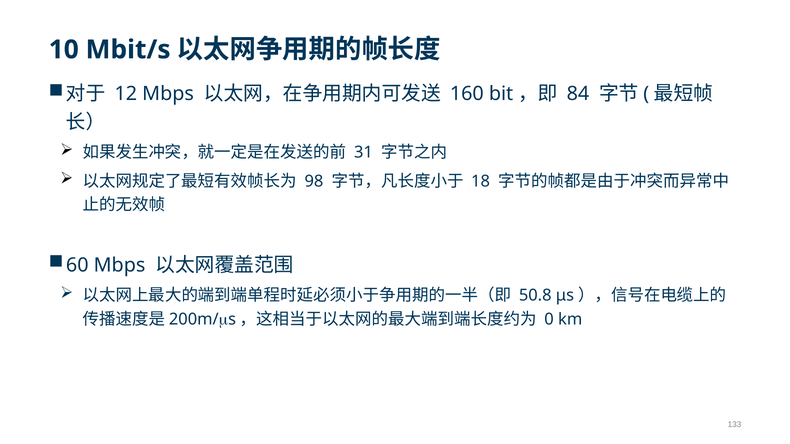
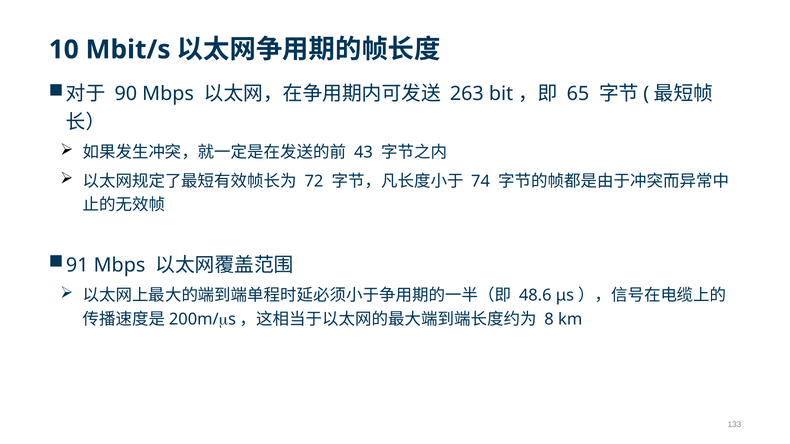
12: 12 -> 90
160: 160 -> 263
84: 84 -> 65
31: 31 -> 43
98: 98 -> 72
18: 18 -> 74
60: 60 -> 91
50.8: 50.8 -> 48.6
0: 0 -> 8
